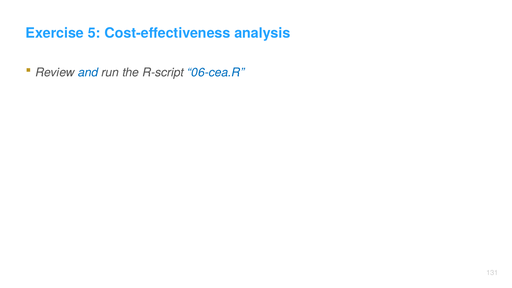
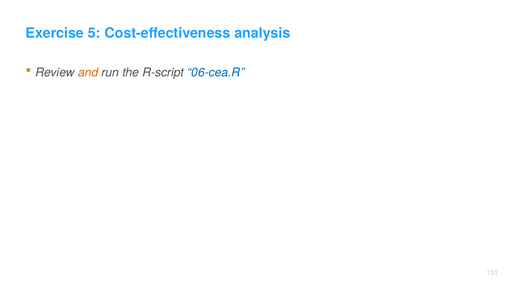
and colour: blue -> orange
